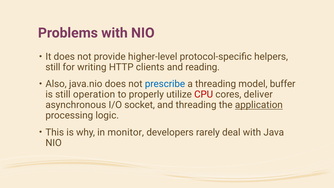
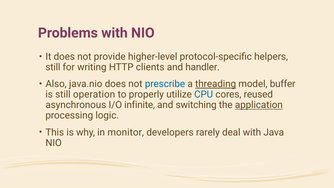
reading: reading -> handler
threading at (216, 84) underline: none -> present
CPU colour: red -> blue
deliver: deliver -> reused
socket: socket -> infinite
and threading: threading -> switching
